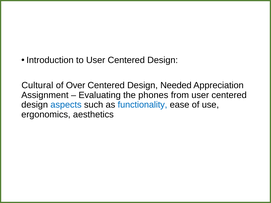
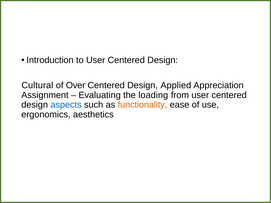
Needed: Needed -> Applied
phones: phones -> loading
functionality colour: blue -> orange
